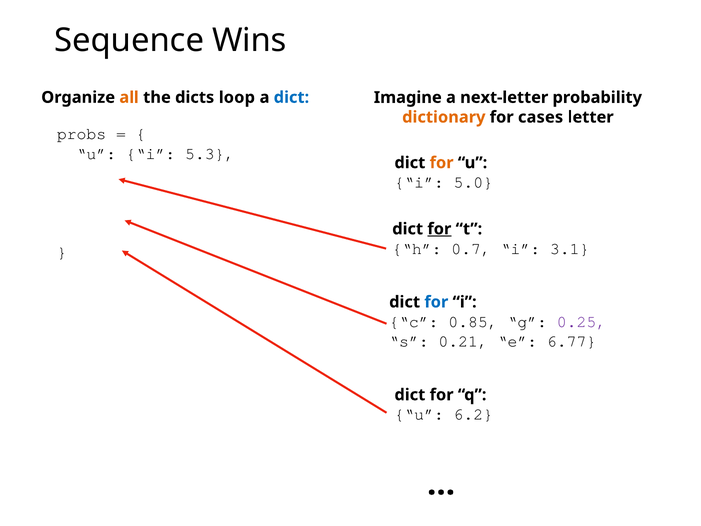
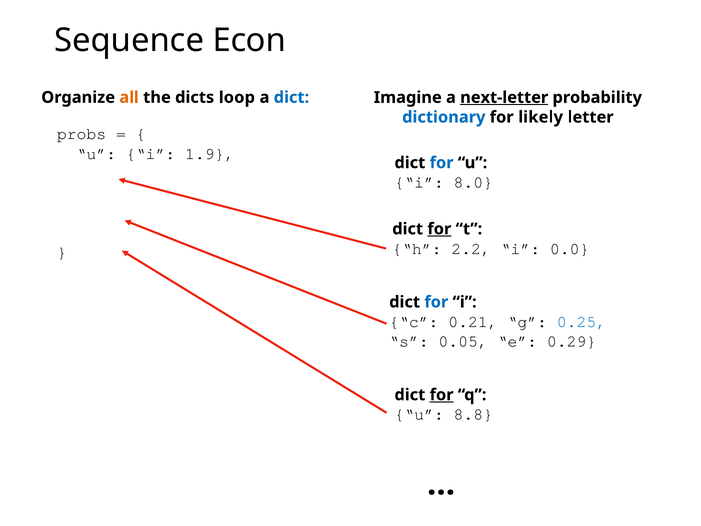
Wins: Wins -> Econ
next-letter underline: none -> present
dictionary colour: orange -> blue
cases: cases -> likely
5.3: 5.3 -> 1.9
for at (442, 163) colour: orange -> blue
5.0: 5.0 -> 8.0
0.7: 0.7 -> 2.2
3.1: 3.1 -> 0.0
0.85: 0.85 -> 0.21
0.25 colour: purple -> blue
0.21: 0.21 -> 0.05
6.77: 6.77 -> 0.29
for at (442, 395) underline: none -> present
6.2: 6.2 -> 8.8
